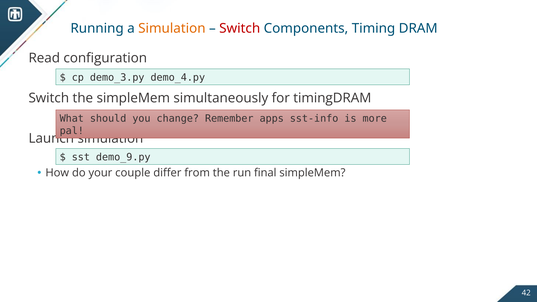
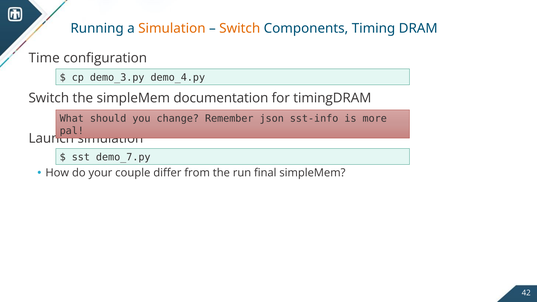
Switch at (240, 28) colour: red -> orange
Read: Read -> Time
simultaneously: simultaneously -> documentation
apps: apps -> json
demo_9.py: demo_9.py -> demo_7.py
